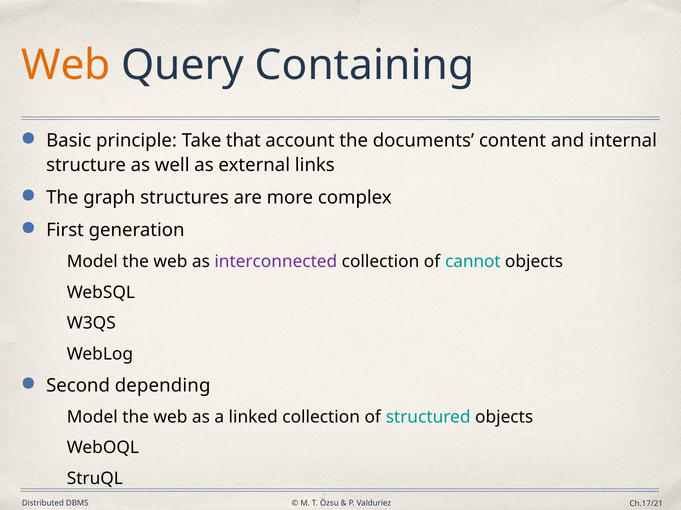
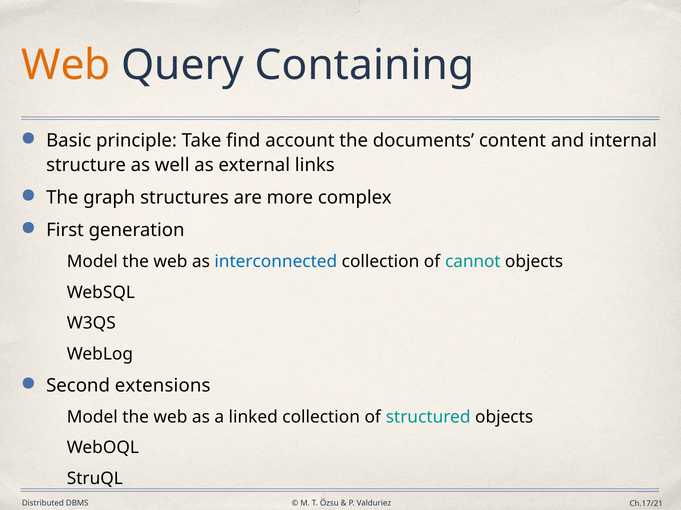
that: that -> find
interconnected colour: purple -> blue
depending: depending -> extensions
